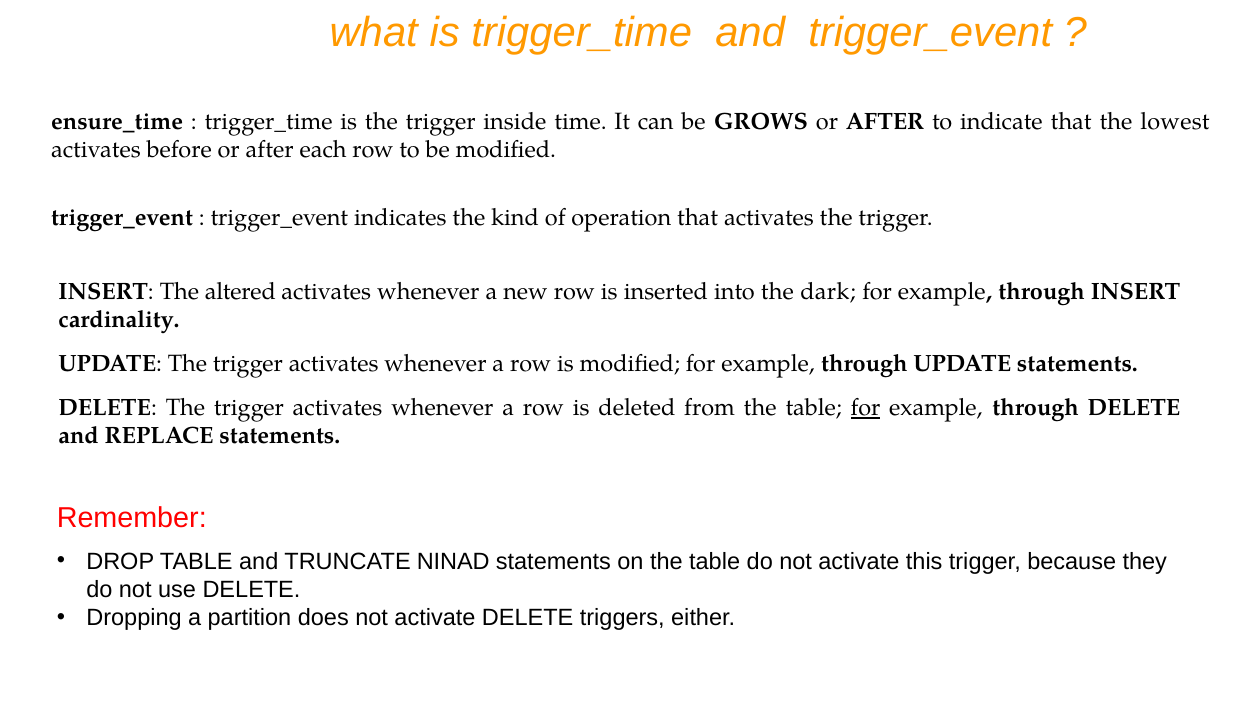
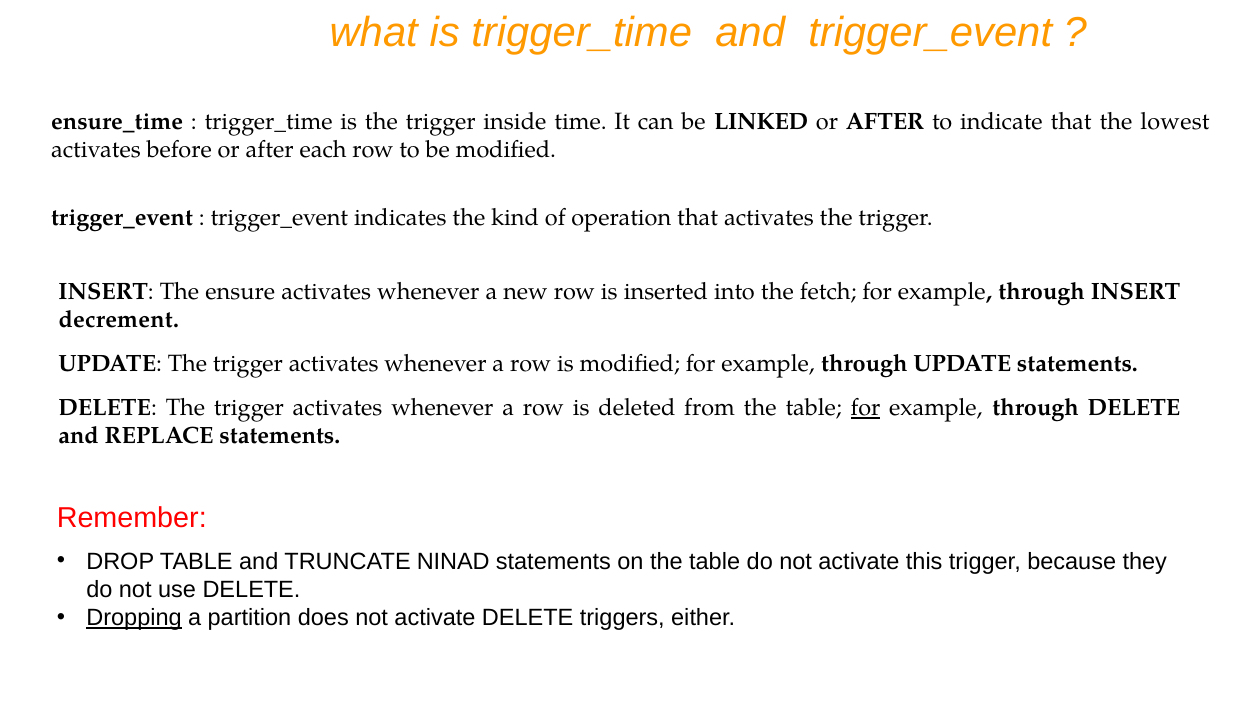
GROWS: GROWS -> LINKED
altered: altered -> ensure
dark: dark -> fetch
cardinality: cardinality -> decrement
Dropping underline: none -> present
